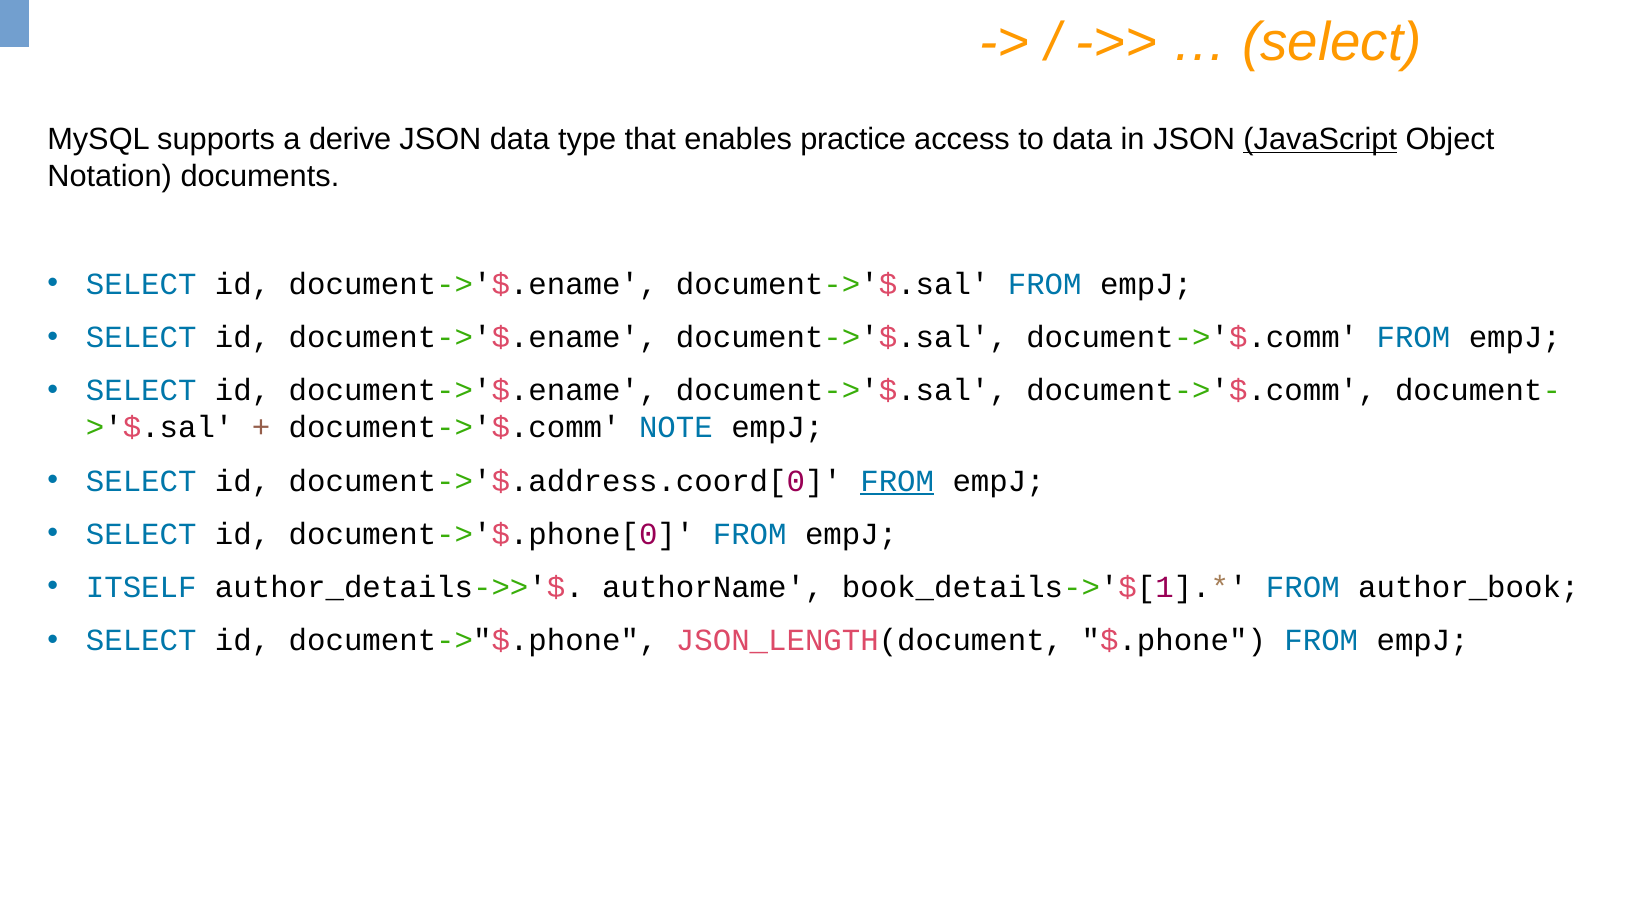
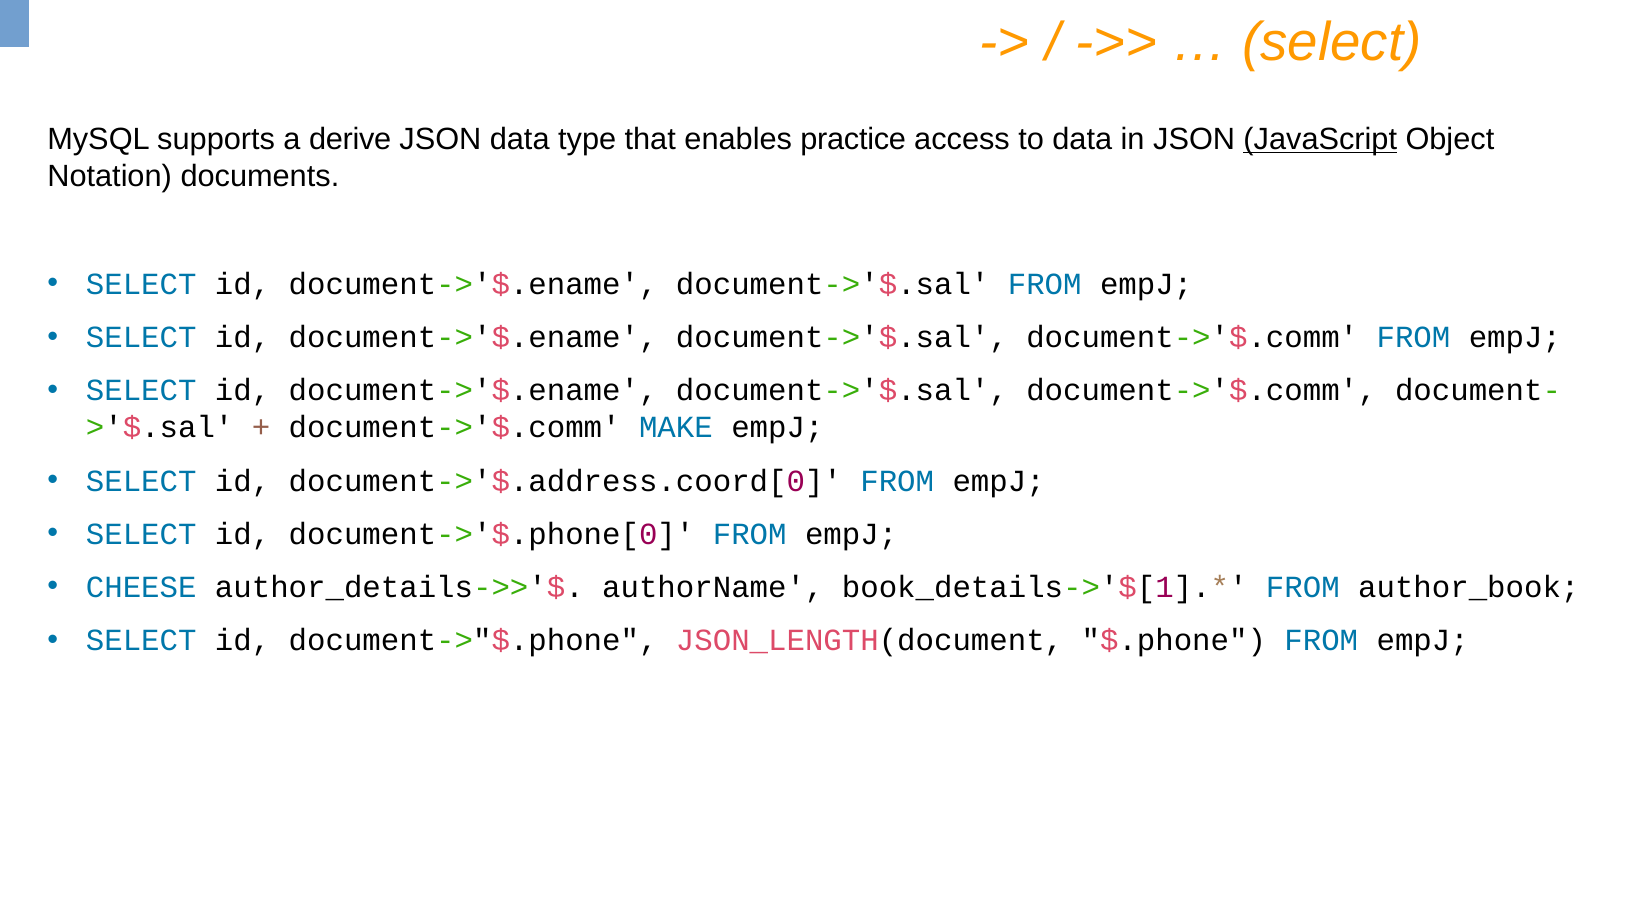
NOTE: NOTE -> MAKE
FROM at (897, 481) underline: present -> none
ITSELF: ITSELF -> CHEESE
